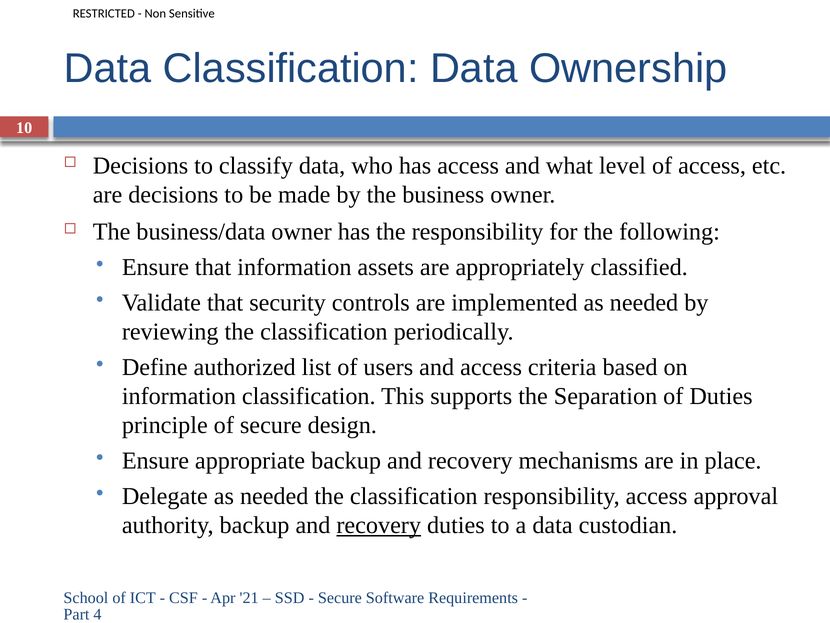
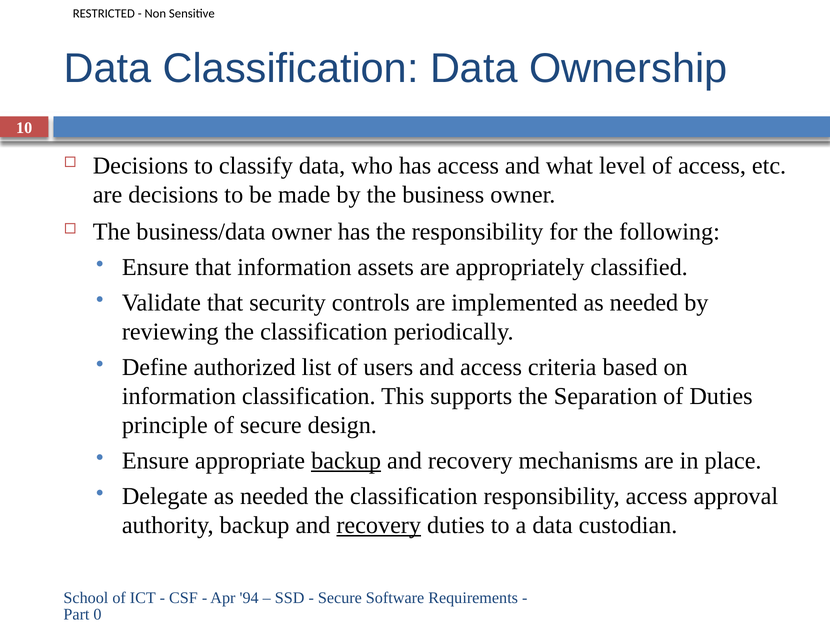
backup at (346, 460) underline: none -> present
21: 21 -> 94
4: 4 -> 0
